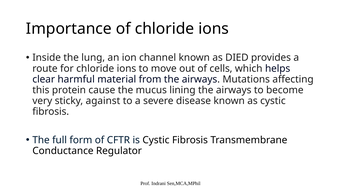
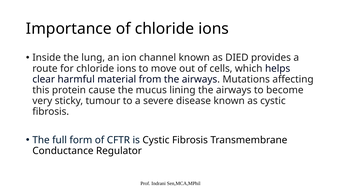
against: against -> tumour
